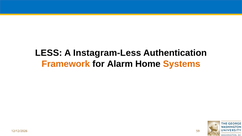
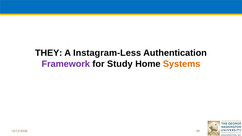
LESS: LESS -> THEY
Framework colour: orange -> purple
Alarm: Alarm -> Study
